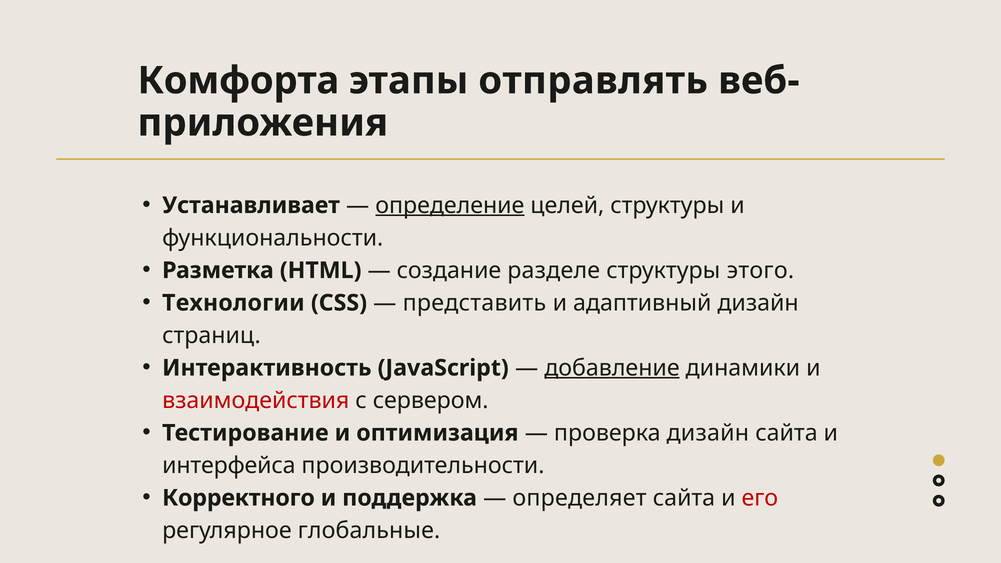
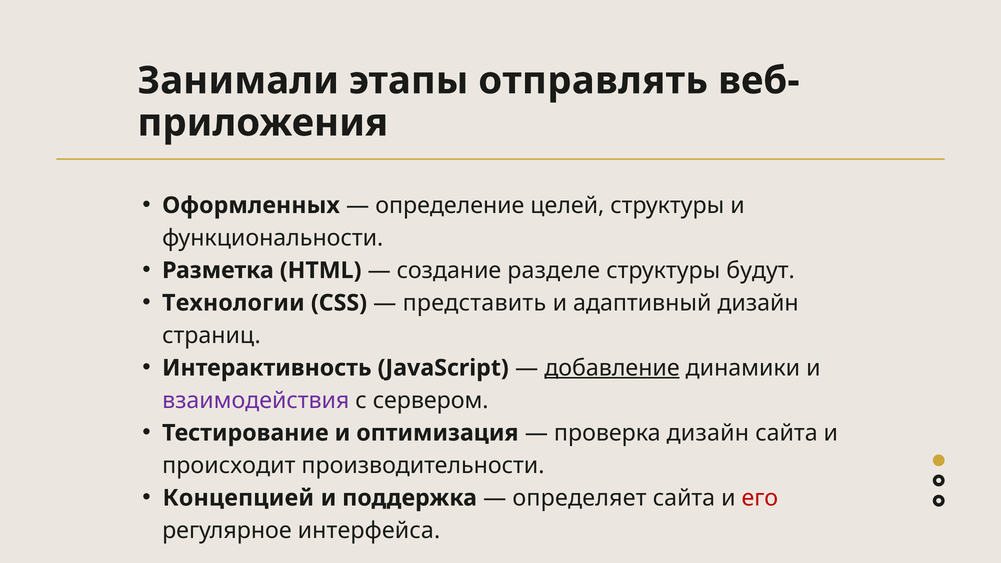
Комфорта: Комфорта -> Занимали
Устанавливает: Устанавливает -> Оформленных
определение underline: present -> none
этого: этого -> будут
взаимодействия colour: red -> purple
интерфейса: интерфейса -> происходит
Корректного: Корректного -> Концепцией
глобальные: глобальные -> интерфейса
